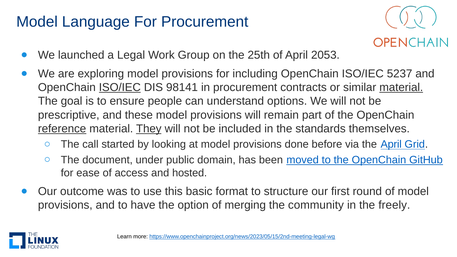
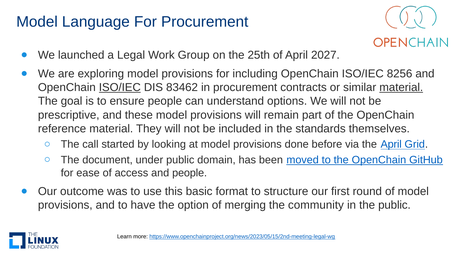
2053: 2053 -> 2027
5237: 5237 -> 8256
98141: 98141 -> 83462
reference underline: present -> none
They underline: present -> none
and hosted: hosted -> people
the freely: freely -> public
